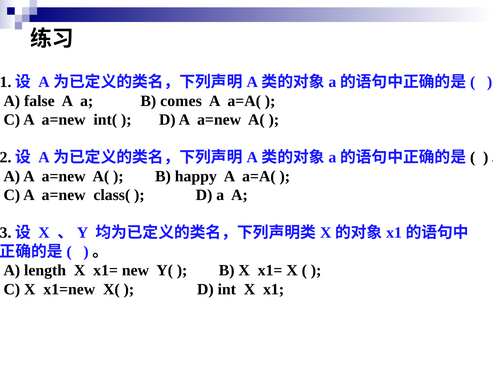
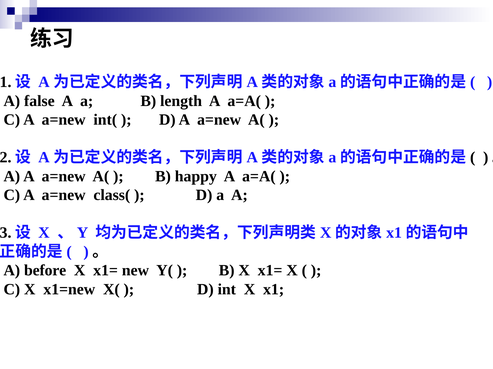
comes: comes -> length
length: length -> before
